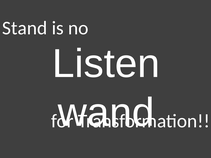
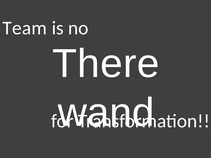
Stand: Stand -> Team
Listen: Listen -> There
